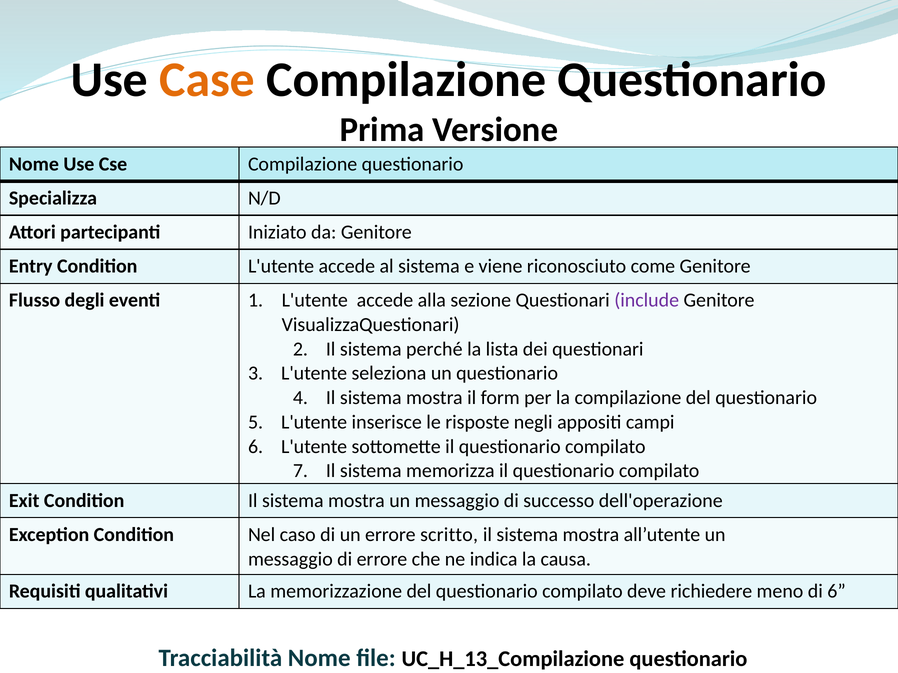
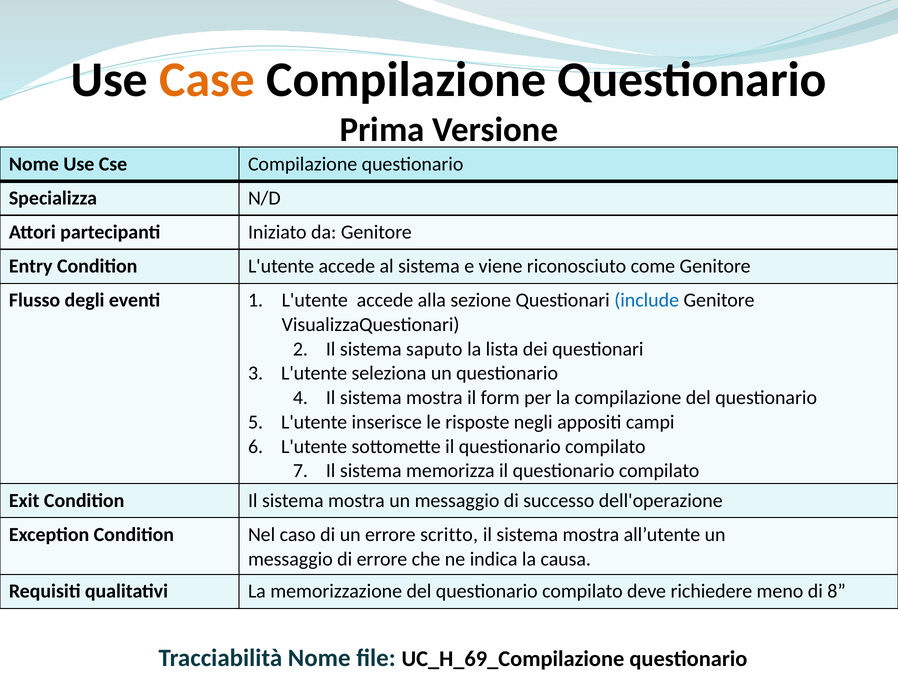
include colour: purple -> blue
perché: perché -> saputo
di 6: 6 -> 8
UC_H_13_Compilazione: UC_H_13_Compilazione -> UC_H_69_Compilazione
